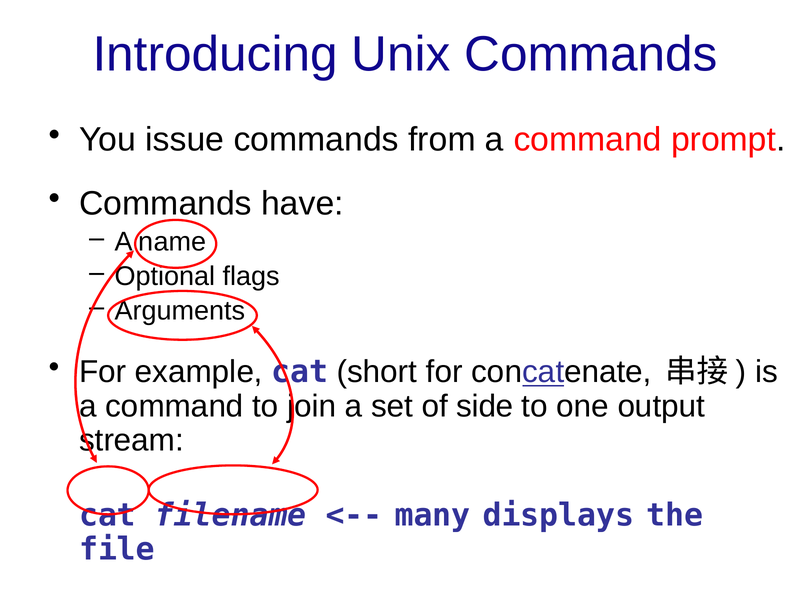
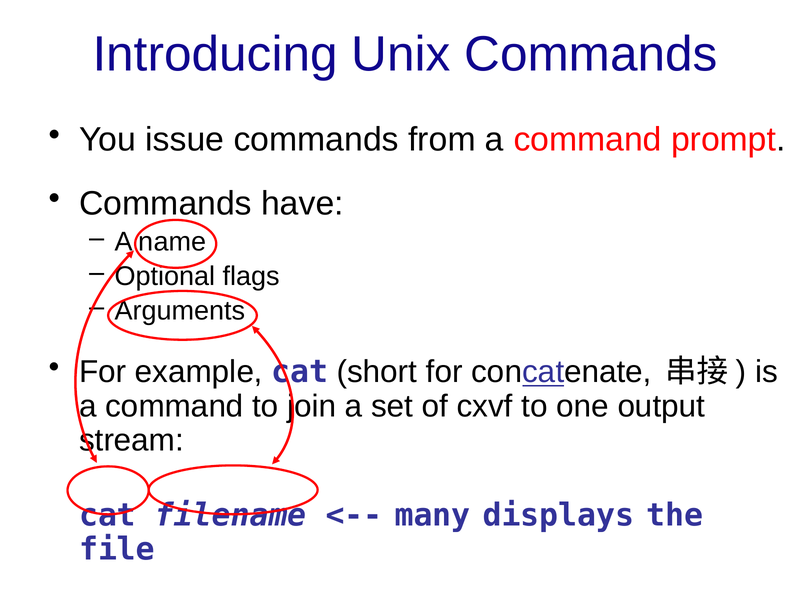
side: side -> cxvf
